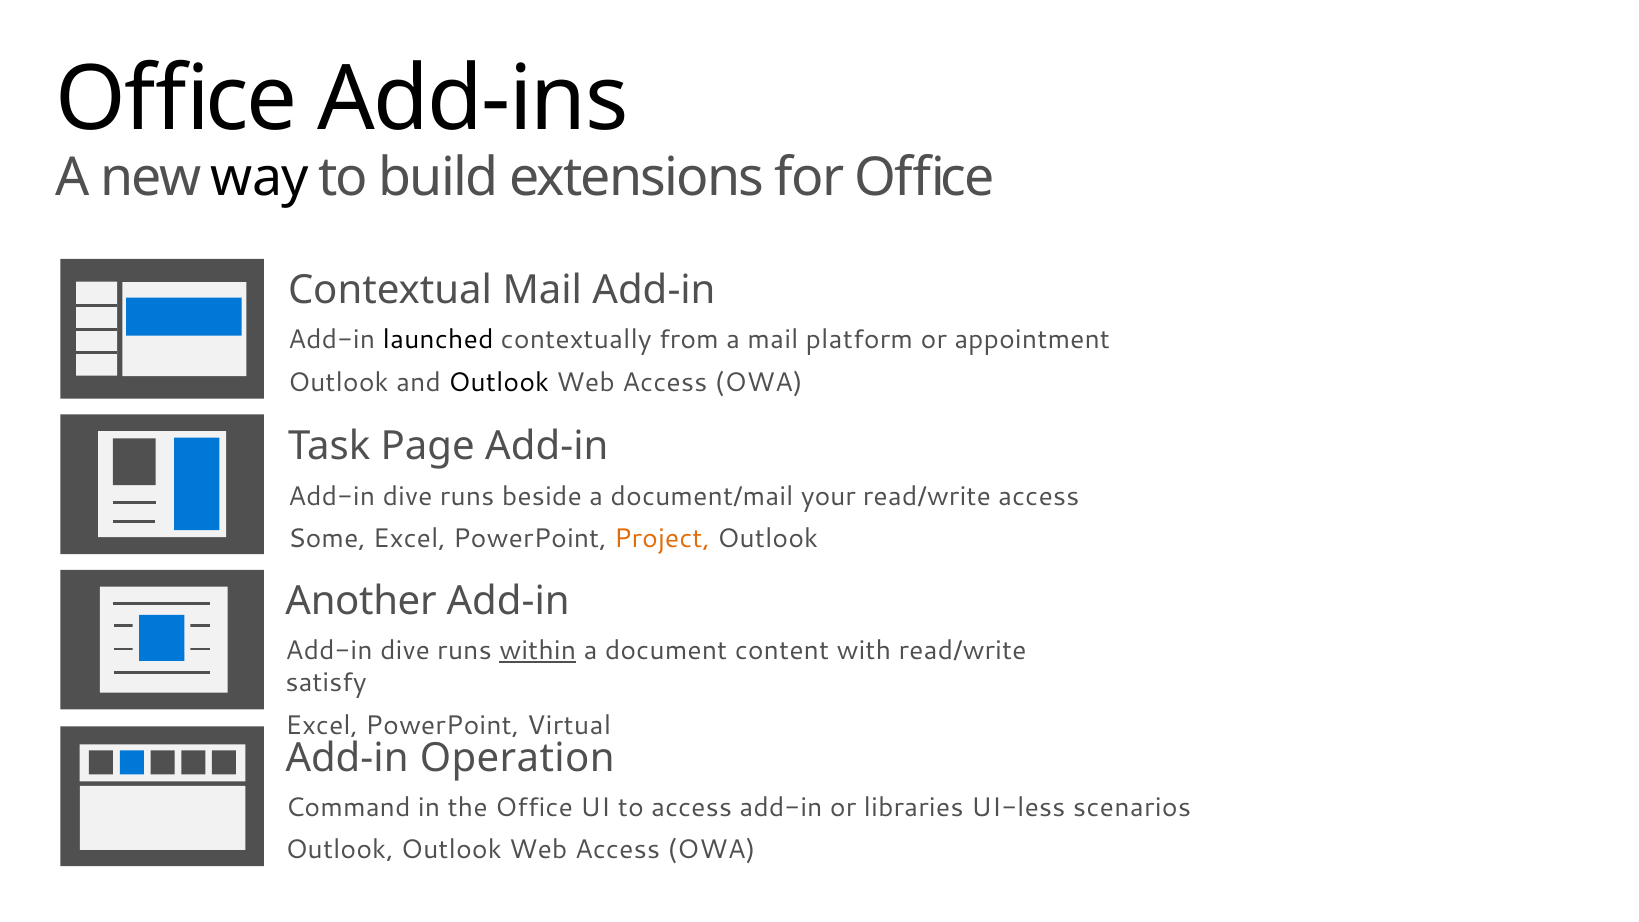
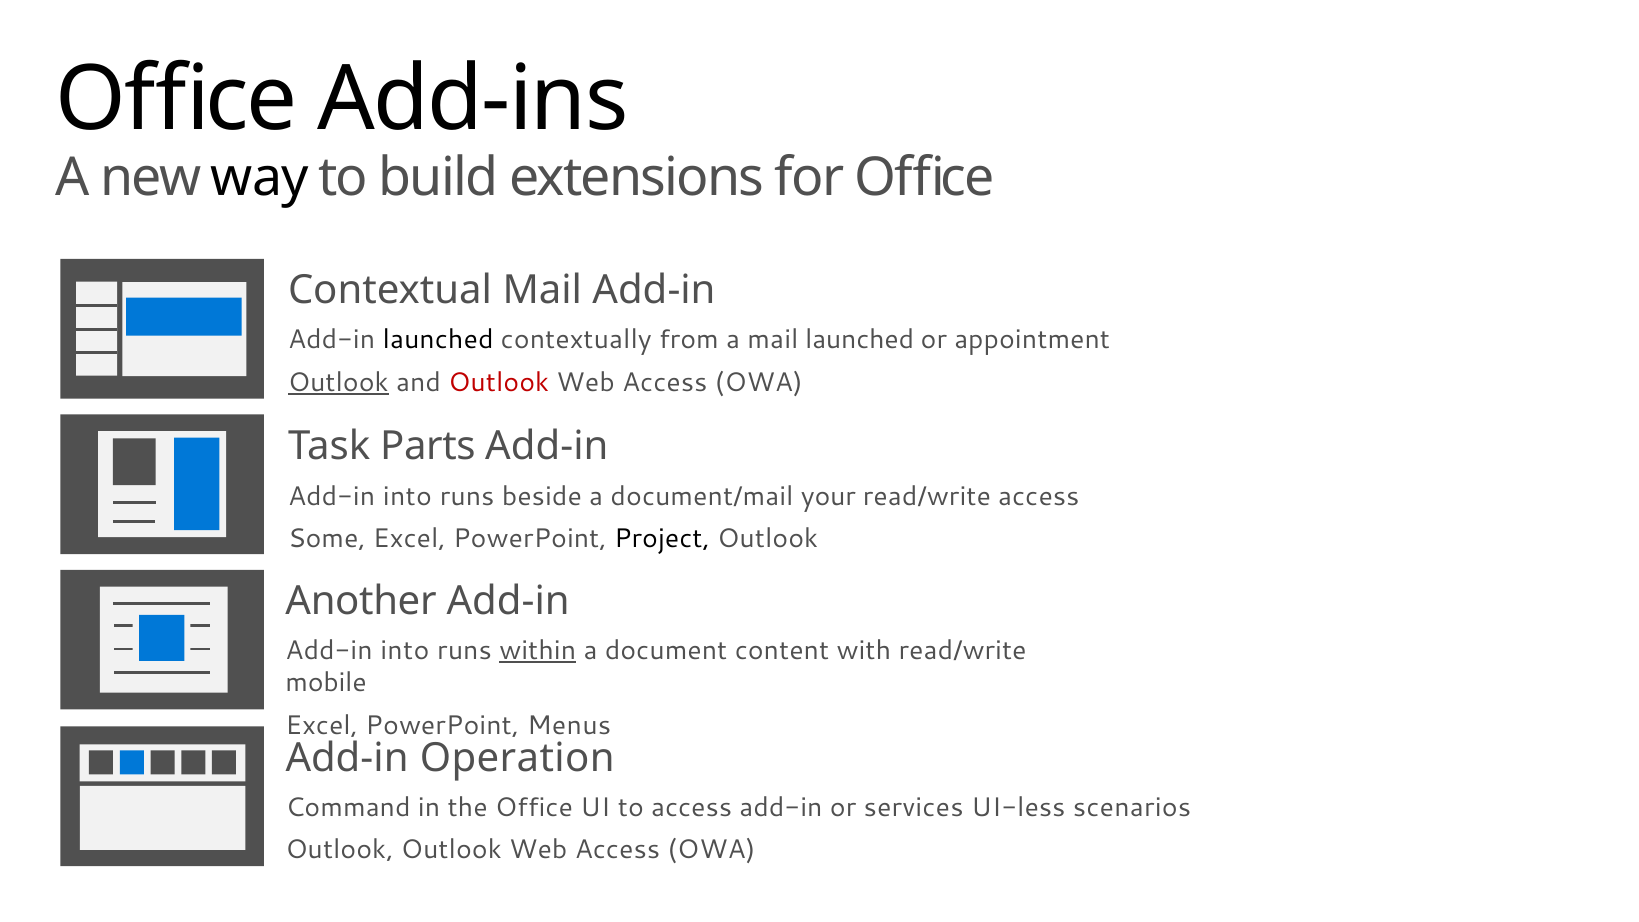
mail platform: platform -> launched
Outlook at (338, 383) underline: none -> present
Outlook at (499, 383) colour: black -> red
Page: Page -> Parts
dive at (408, 496): dive -> into
Project colour: orange -> black
dive at (405, 651): dive -> into
satisfy: satisfy -> mobile
Virtual: Virtual -> Menus
libraries: libraries -> services
